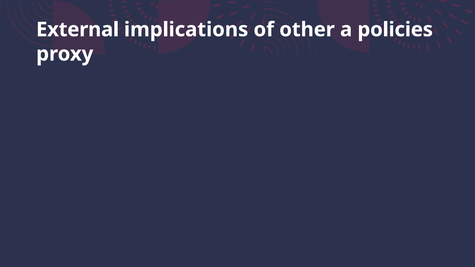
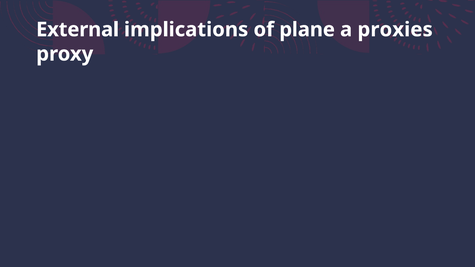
other: other -> plane
policies: policies -> proxies
